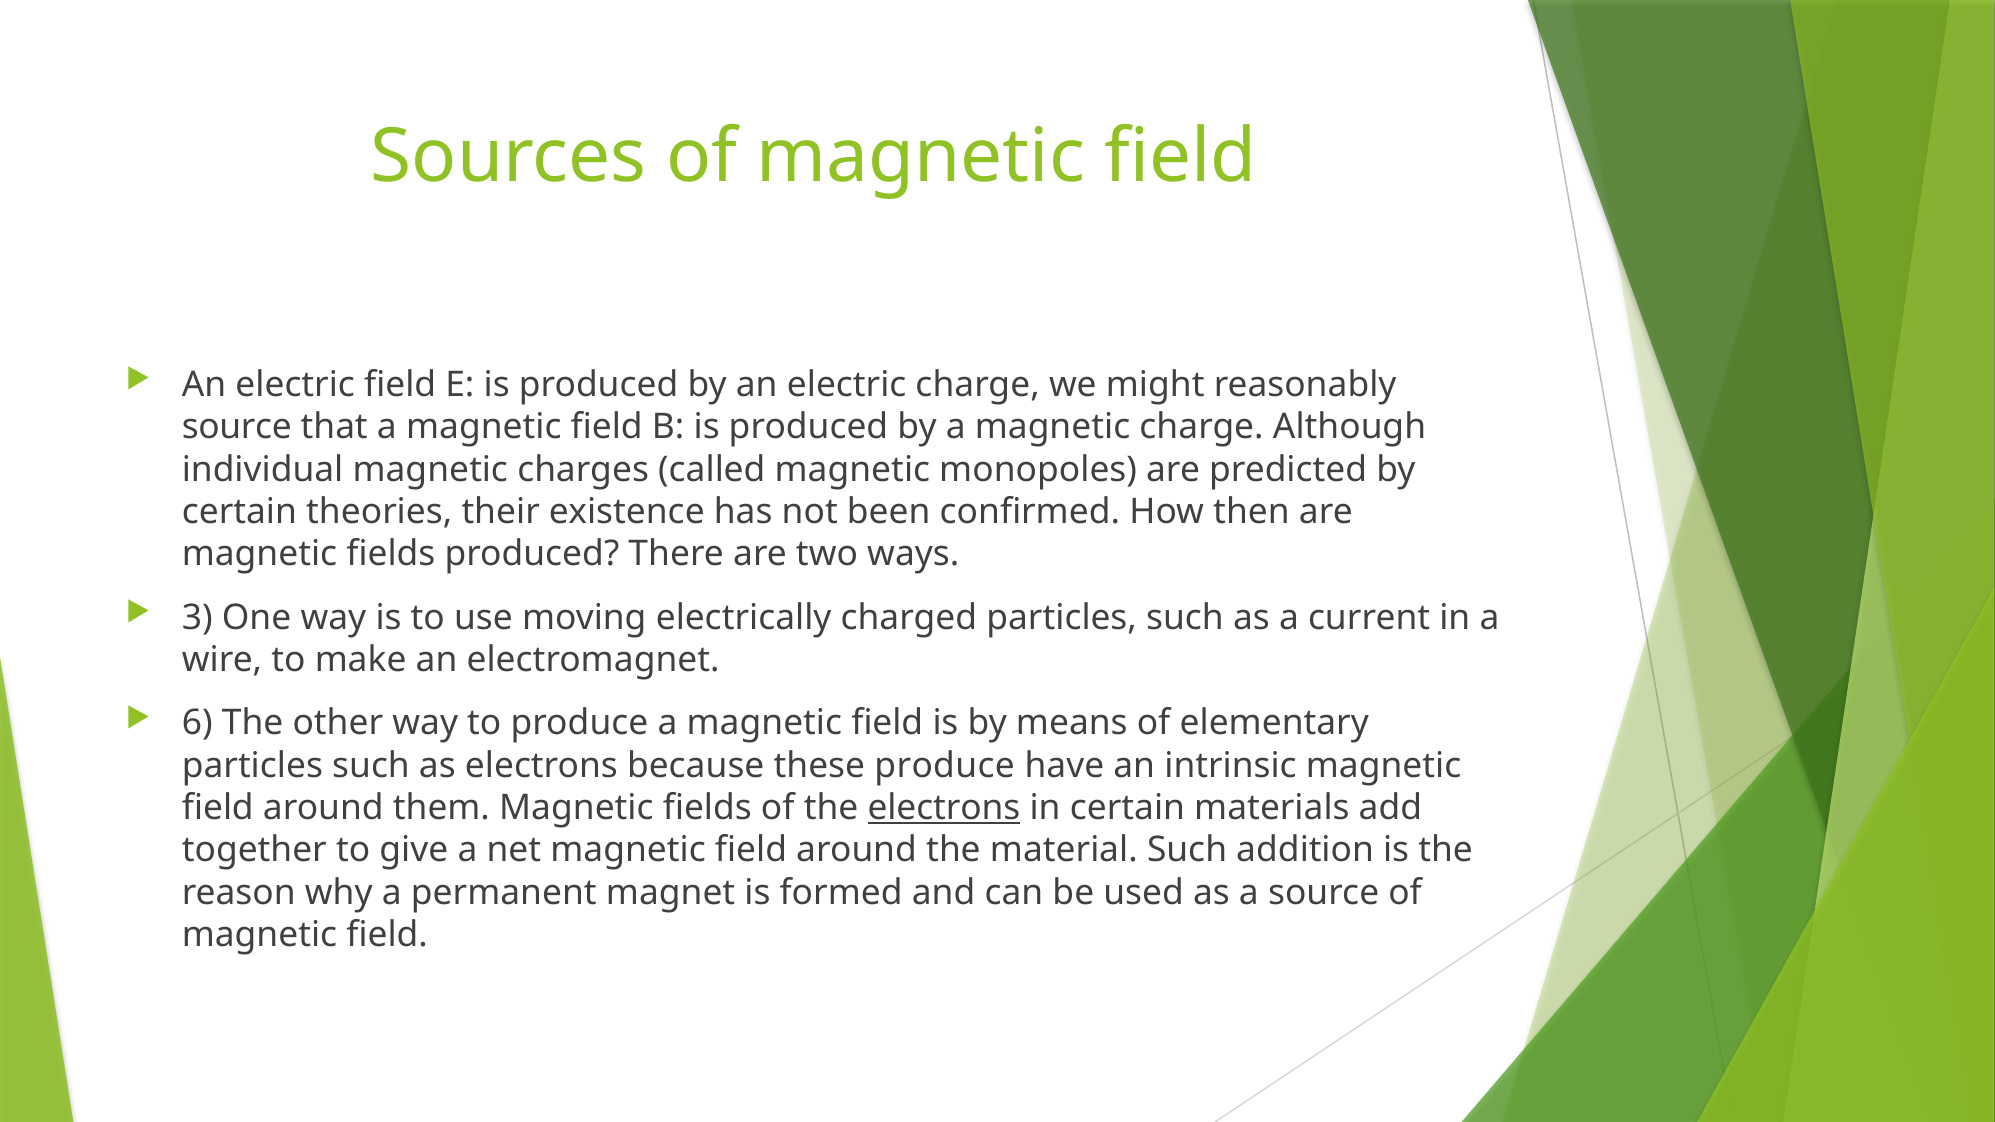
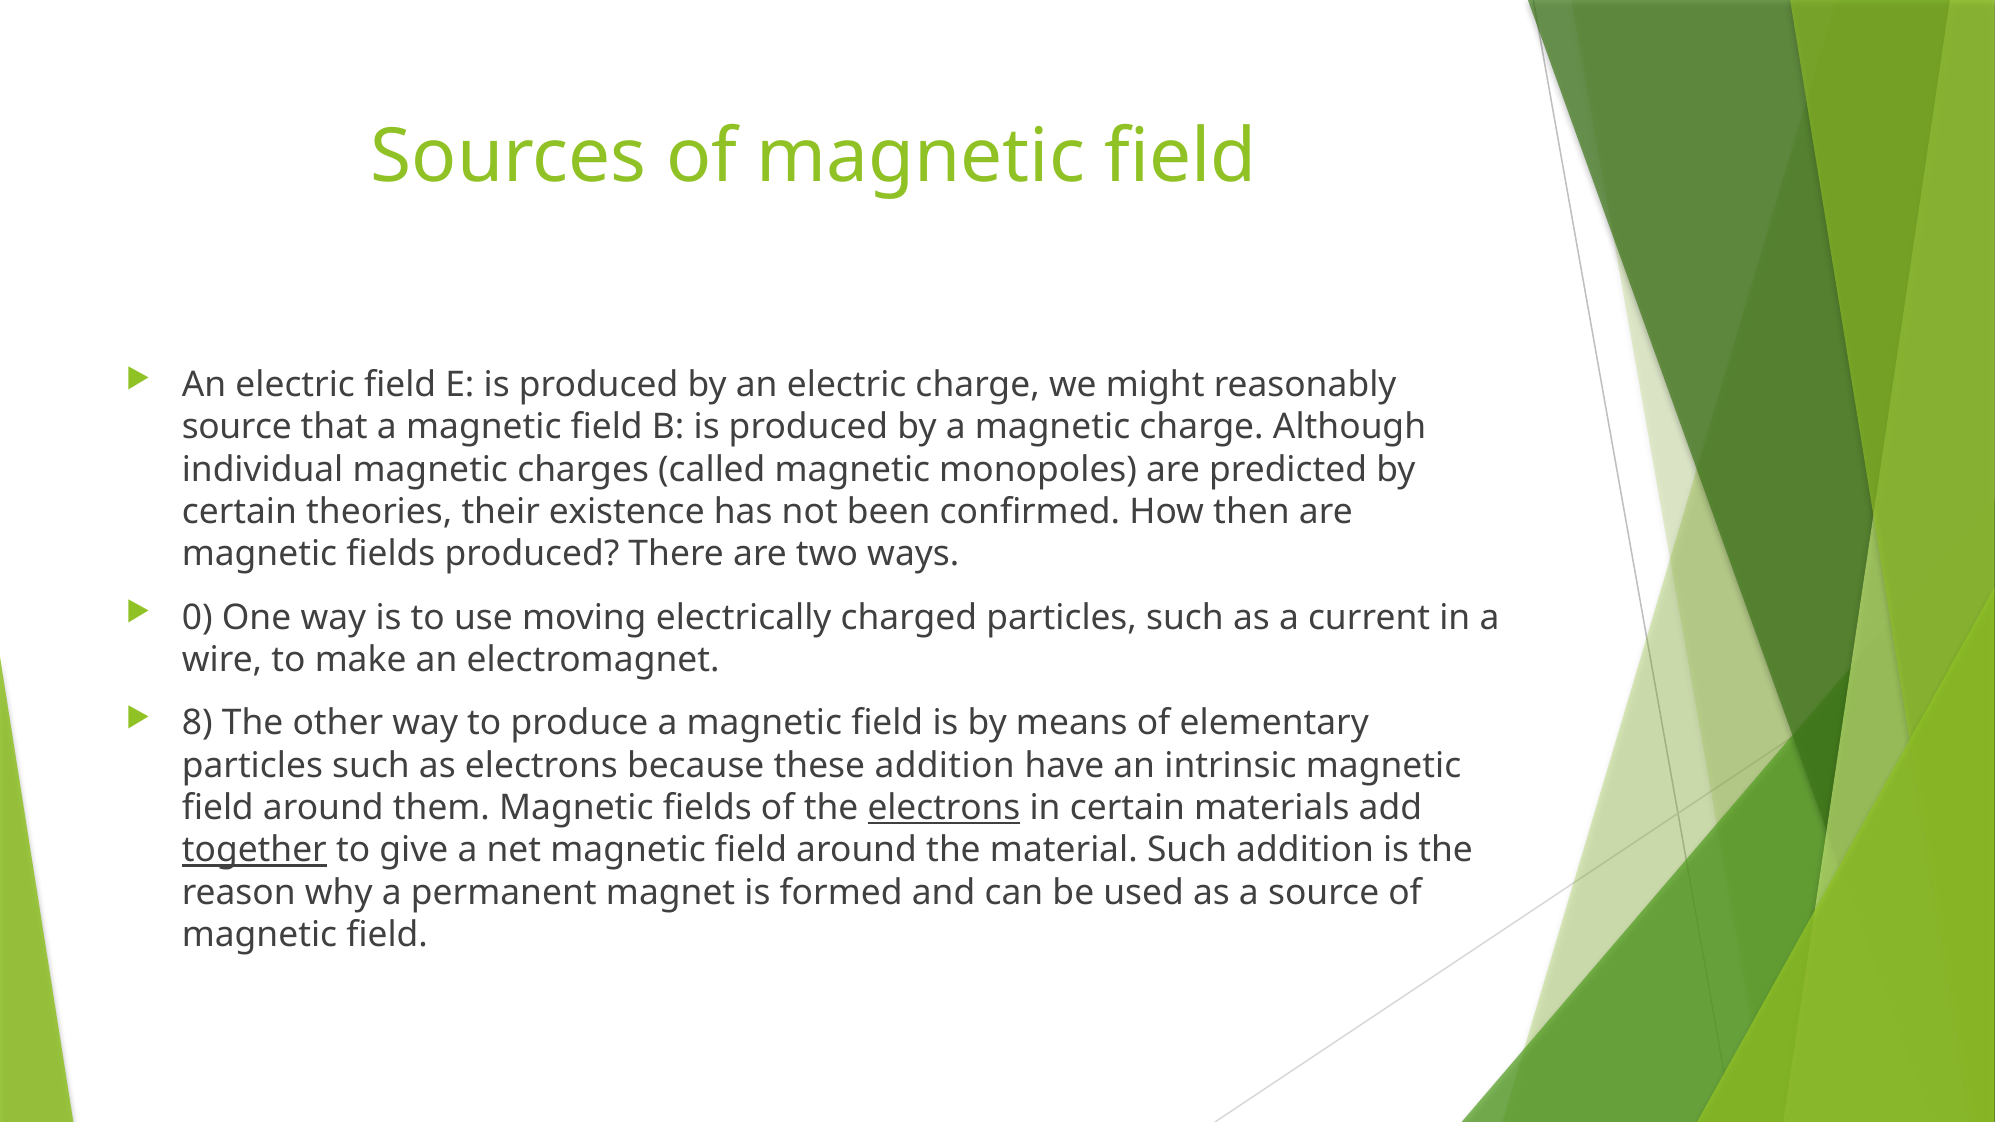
3: 3 -> 0
6: 6 -> 8
these produce: produce -> addition
together underline: none -> present
